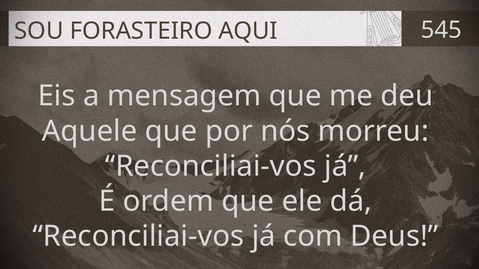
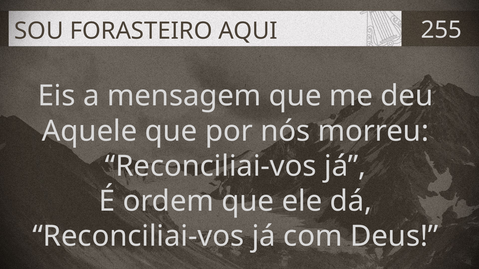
545: 545 -> 255
